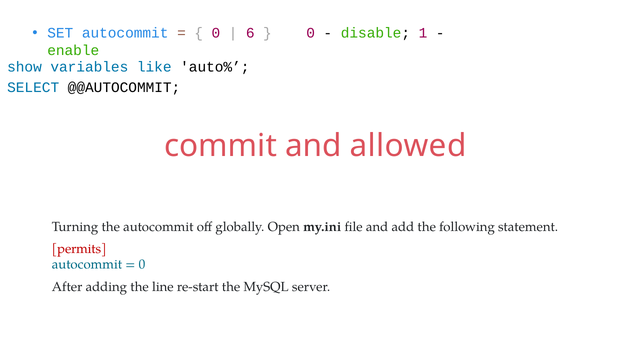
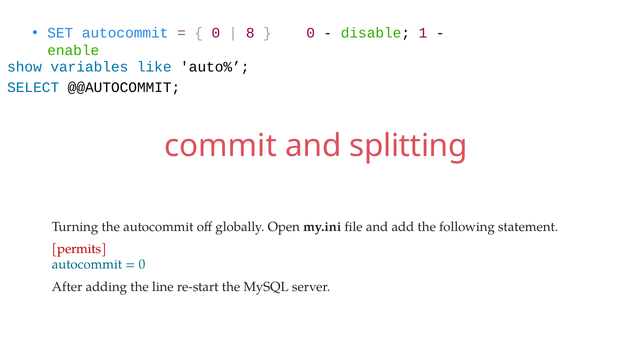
6: 6 -> 8
allowed: allowed -> splitting
